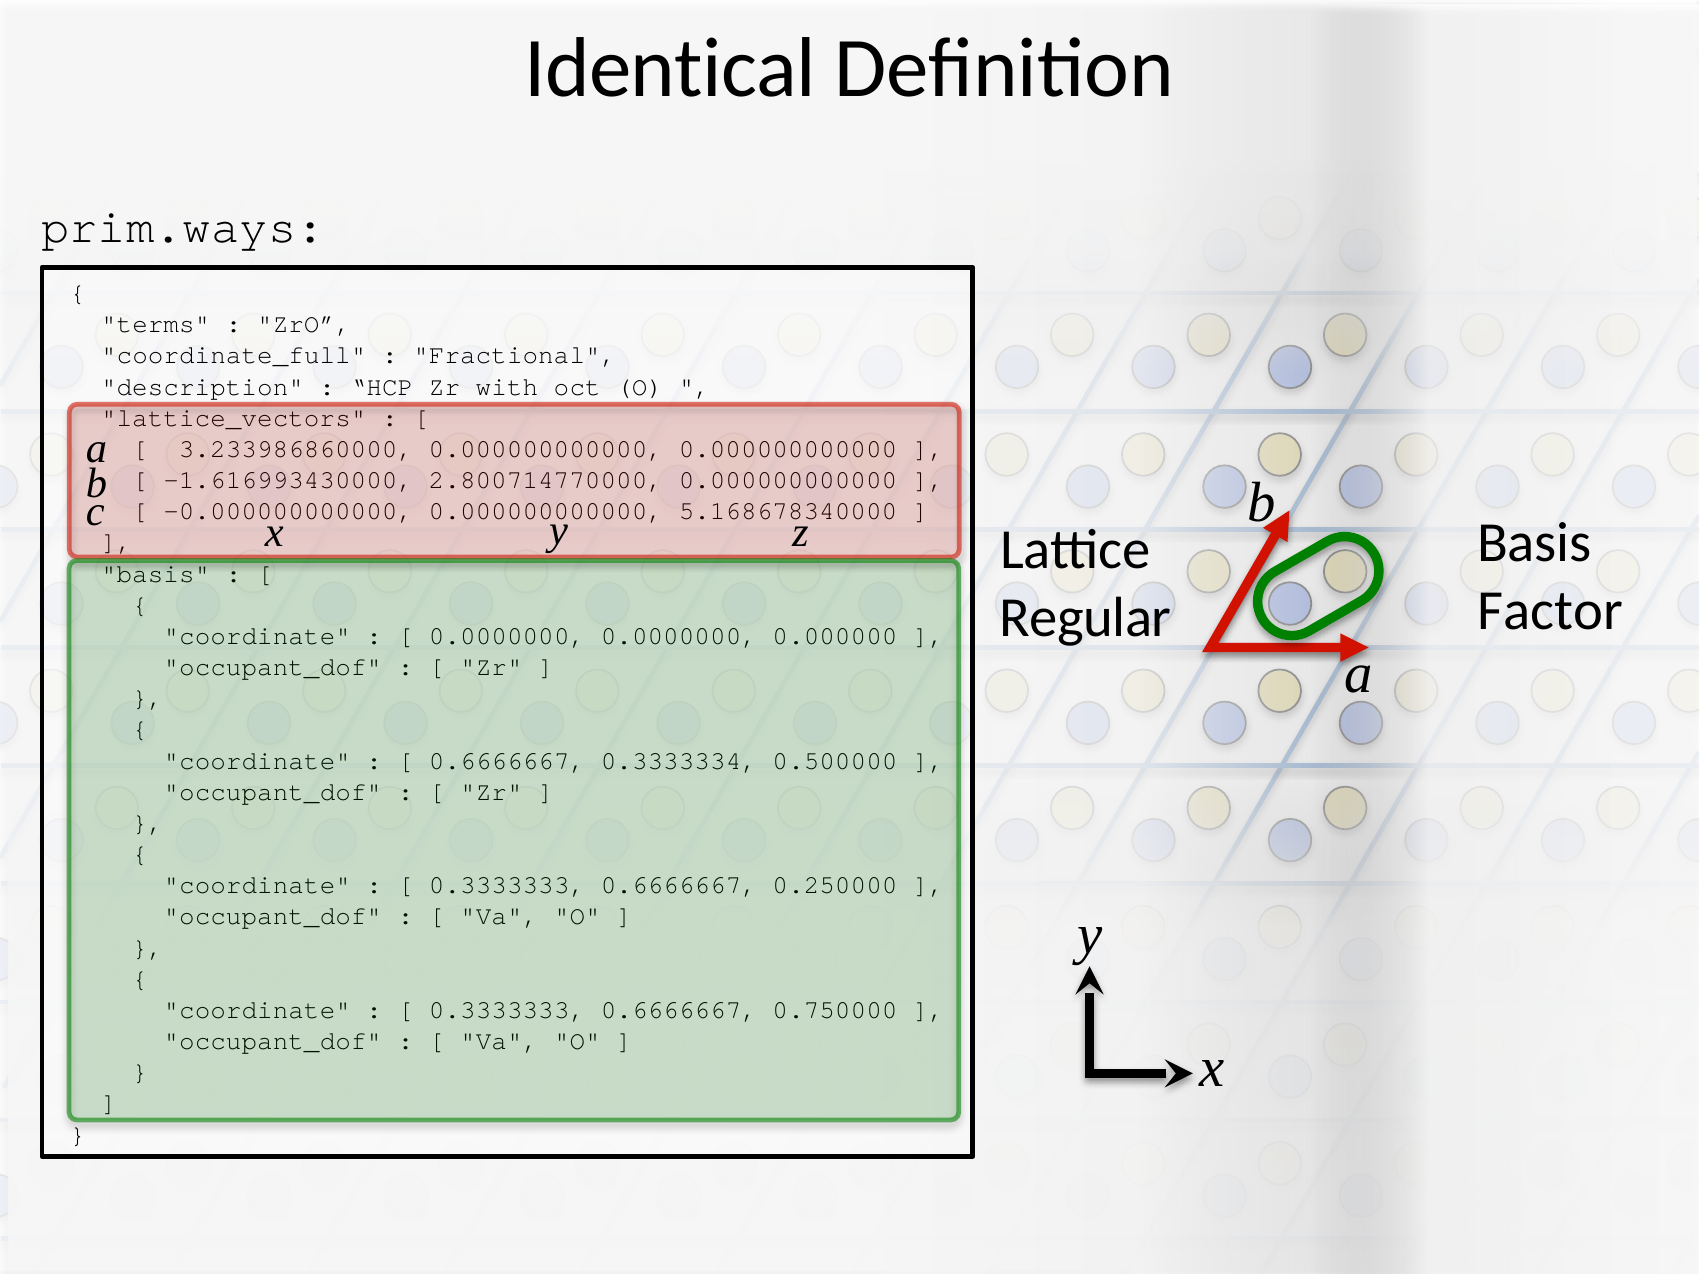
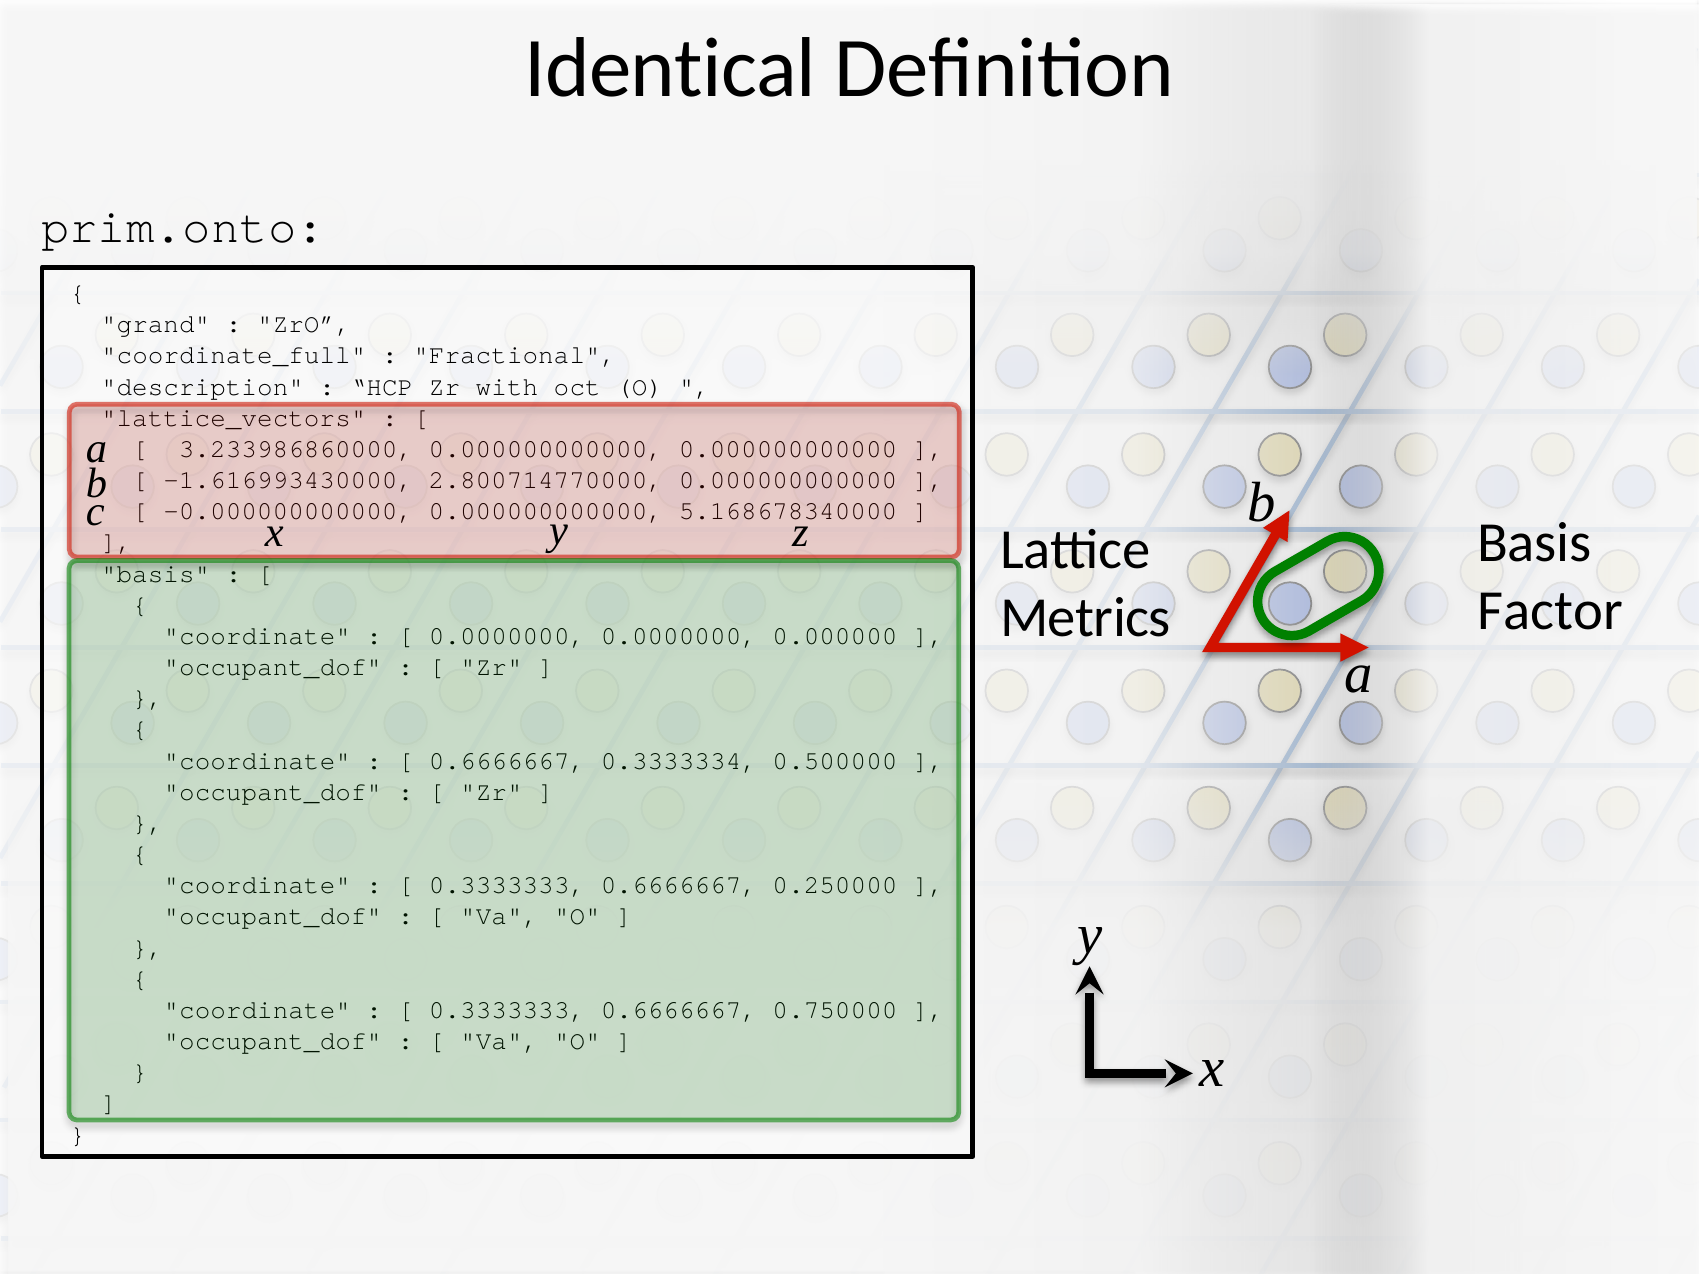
prim.ways: prim.ways -> prim.onto
terms: terms -> grand
Regular: Regular -> Metrics
